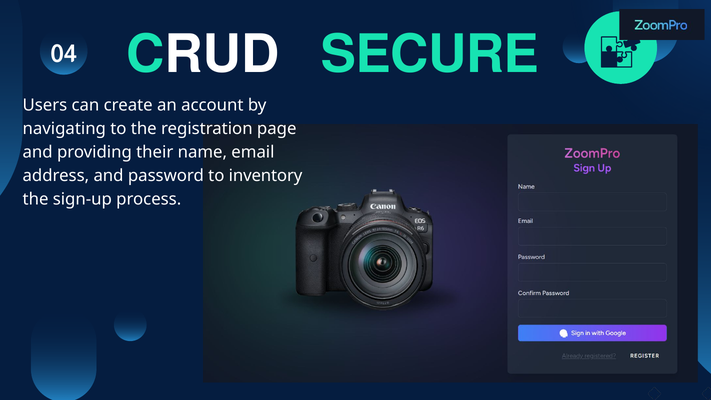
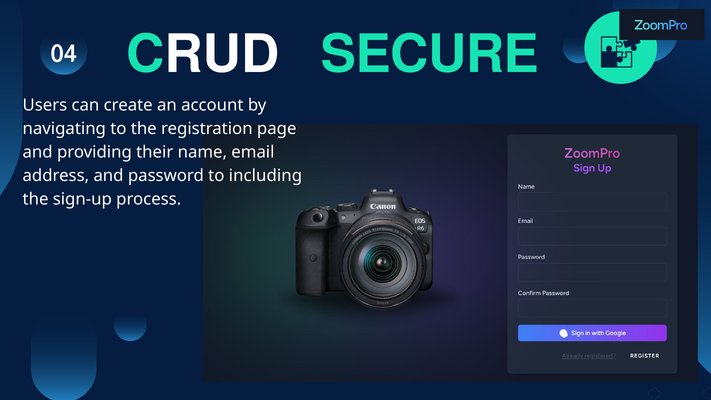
inventory: inventory -> including
